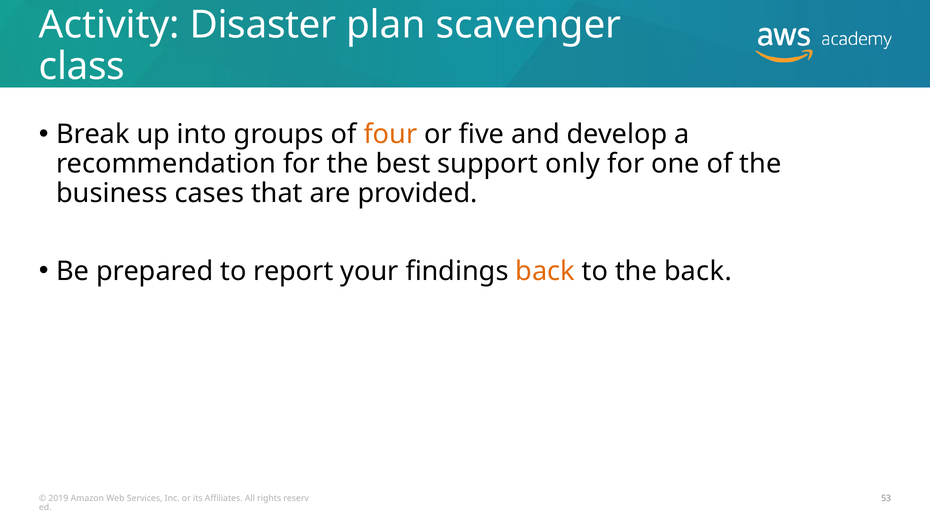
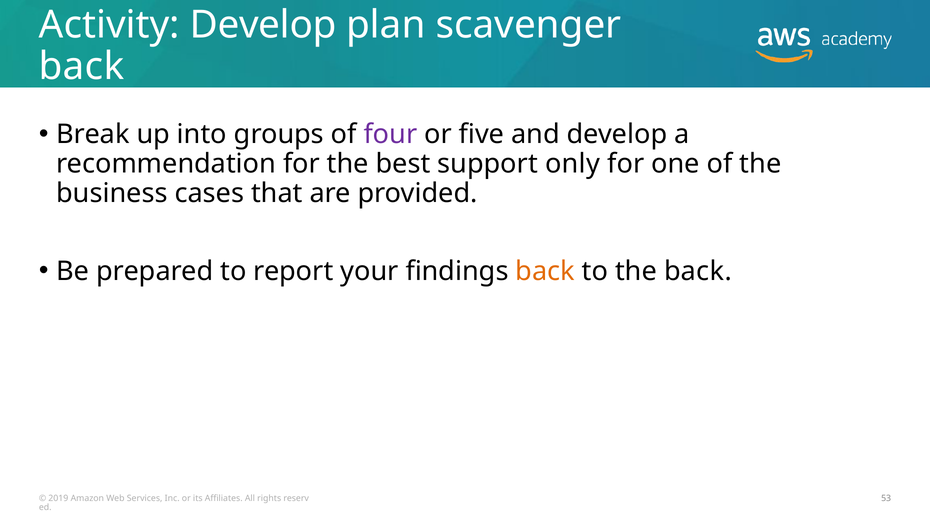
Activity Disaster: Disaster -> Develop
class at (82, 67): class -> back
four colour: orange -> purple
